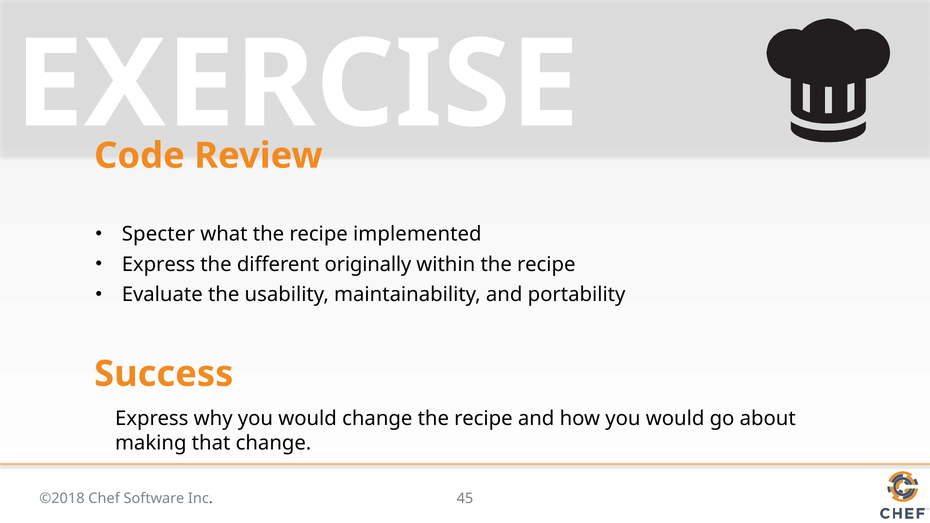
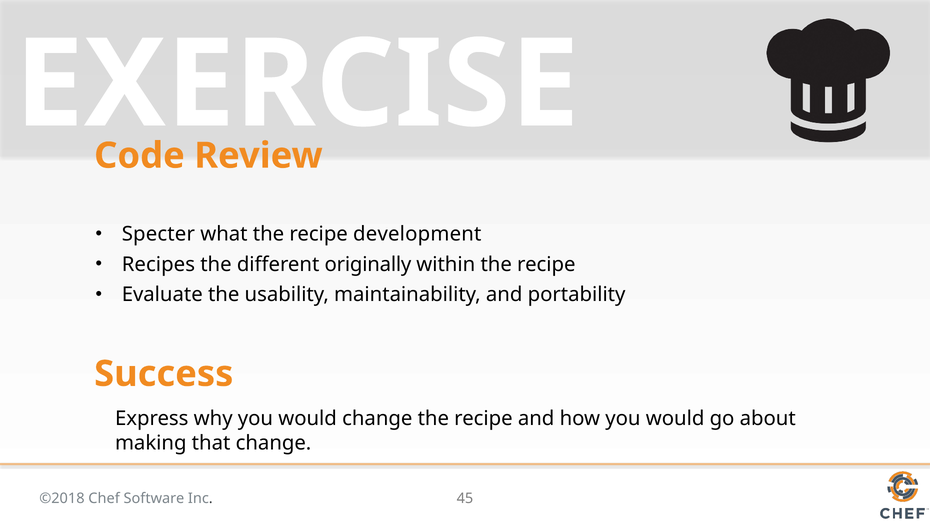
implemented: implemented -> development
Express at (158, 265): Express -> Recipes
